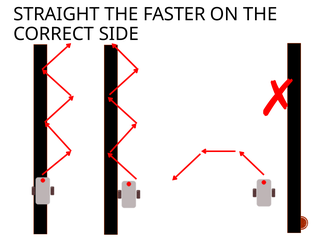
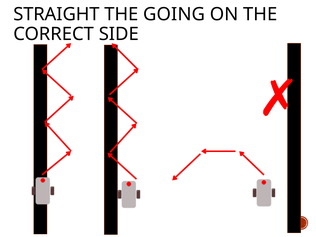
FASTER: FASTER -> GOING
